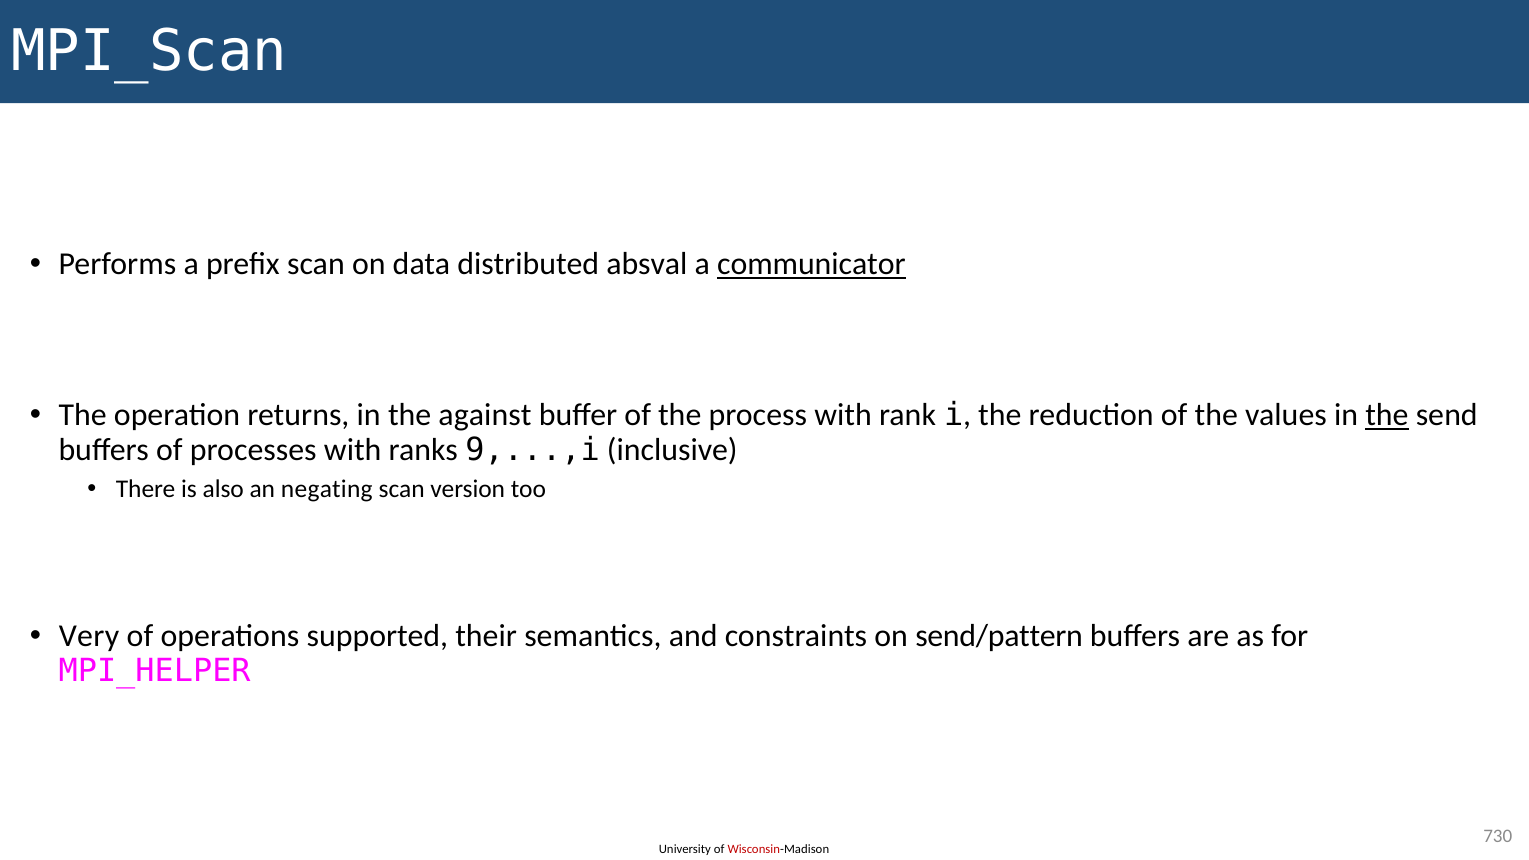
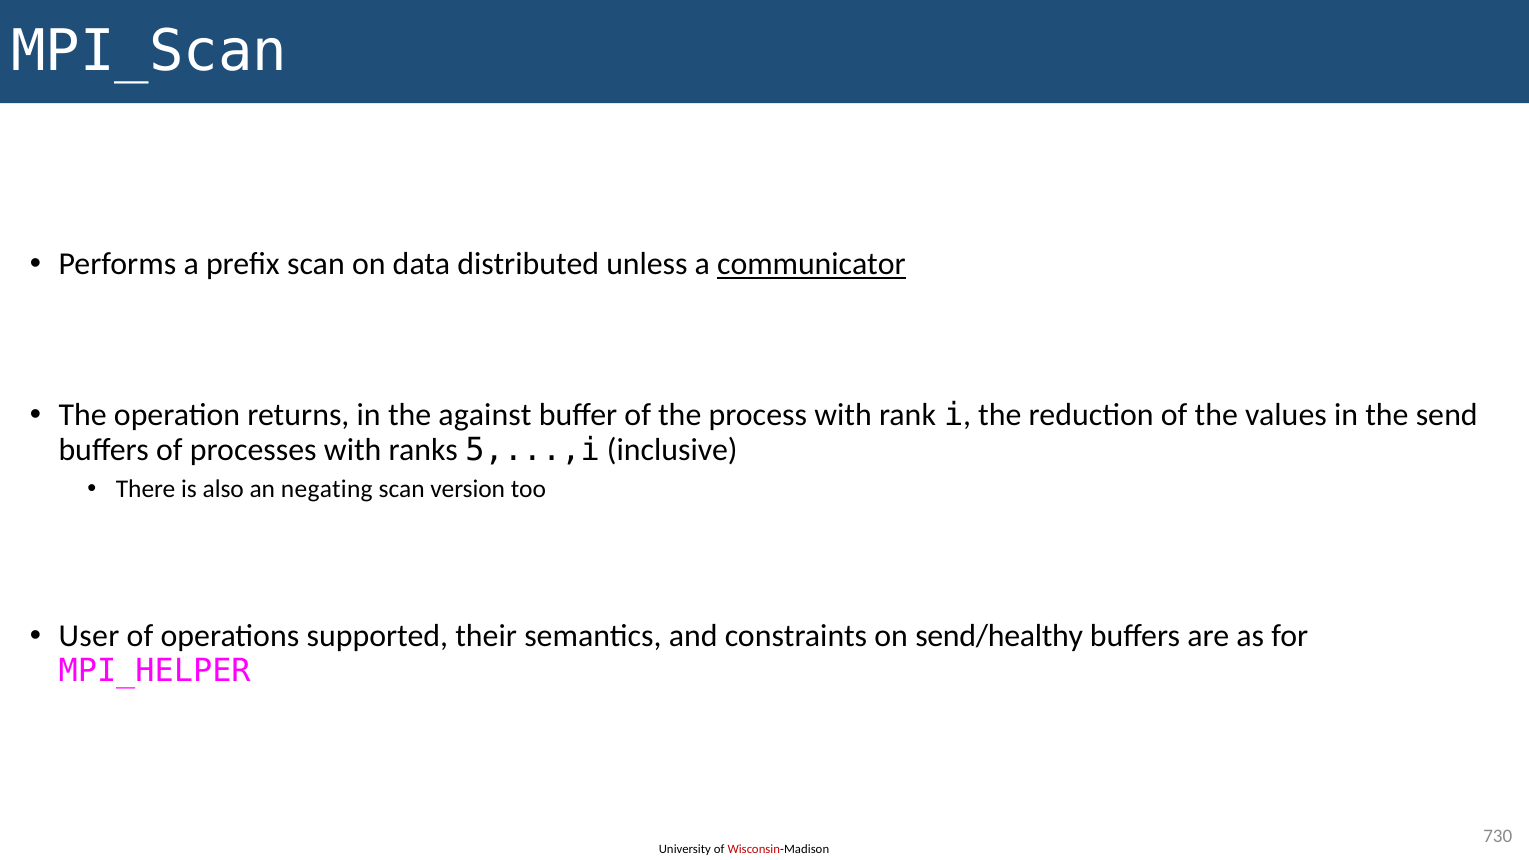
absval: absval -> unless
the at (1387, 415) underline: present -> none
9,...,i: 9,...,i -> 5,...,i
Very: Very -> User
send/pattern: send/pattern -> send/healthy
